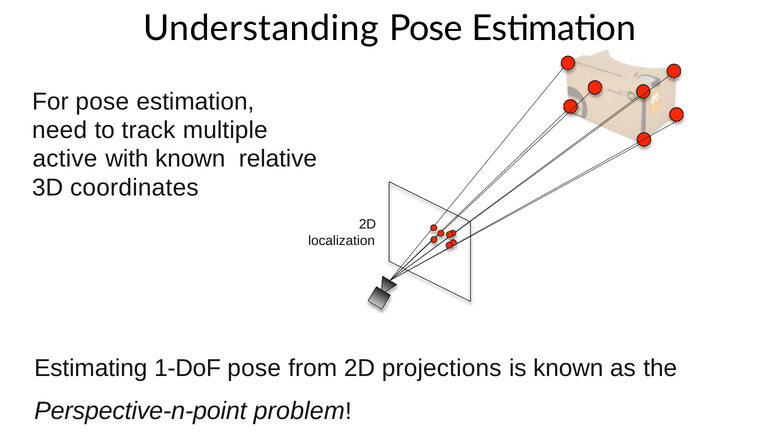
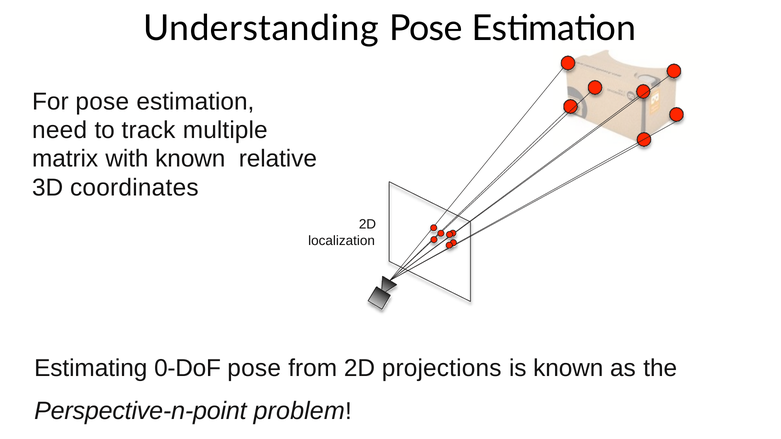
active: active -> matrix
1-DoF: 1-DoF -> 0-DoF
